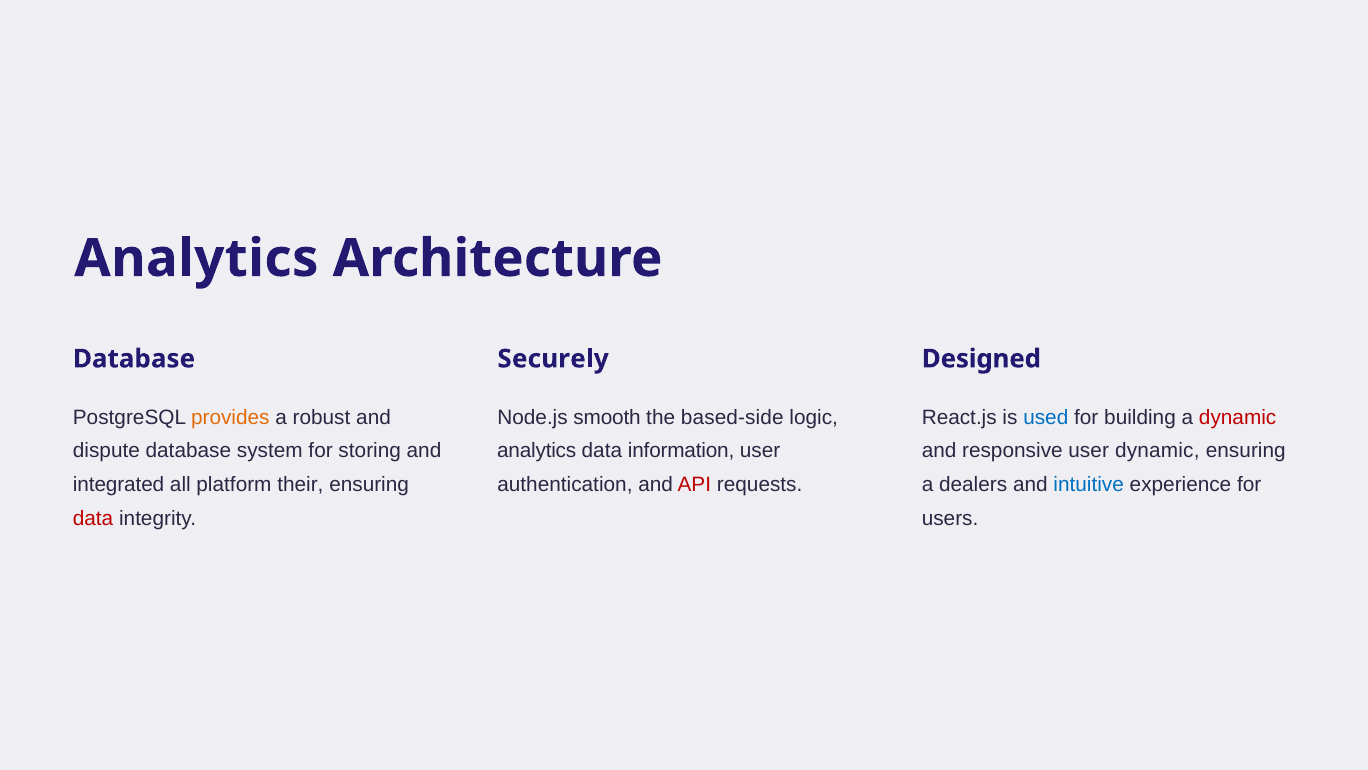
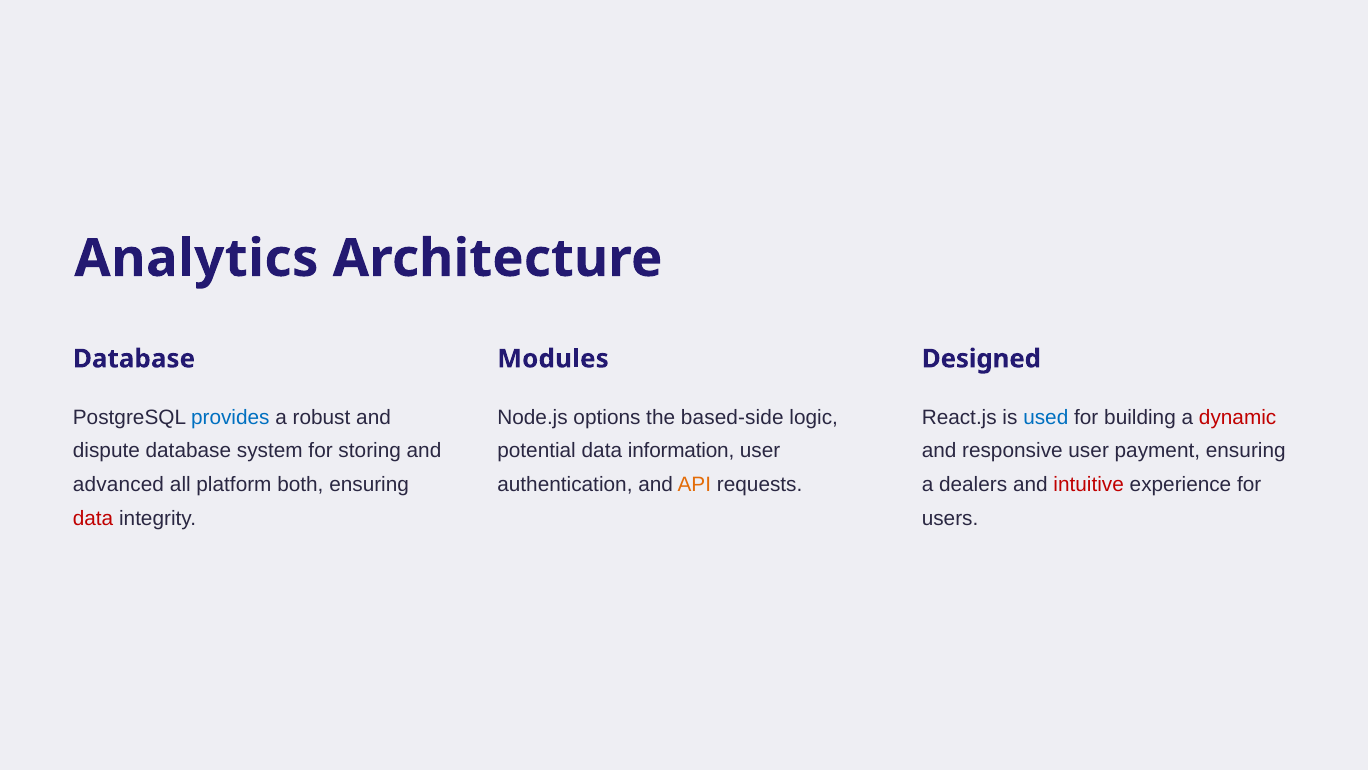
Securely: Securely -> Modules
provides colour: orange -> blue
smooth: smooth -> options
analytics at (537, 451): analytics -> potential
user dynamic: dynamic -> payment
integrated: integrated -> advanced
their: their -> both
API colour: red -> orange
intuitive colour: blue -> red
